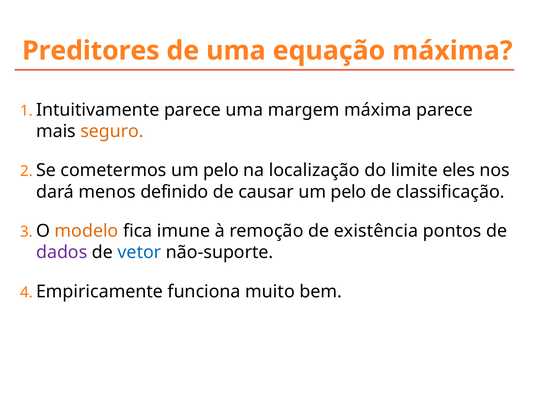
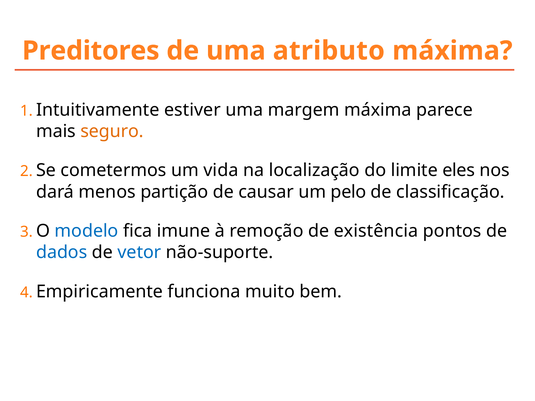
equação: equação -> atributo
Intuitivamente parece: parece -> estiver
cometermos um pelo: pelo -> vida
definido: definido -> partição
modelo colour: orange -> blue
dados colour: purple -> blue
